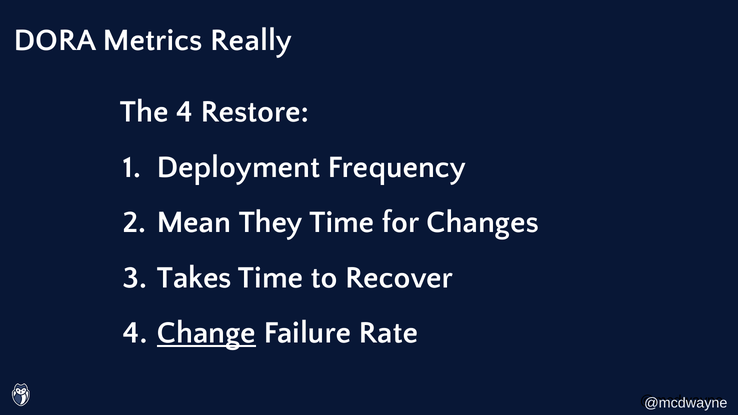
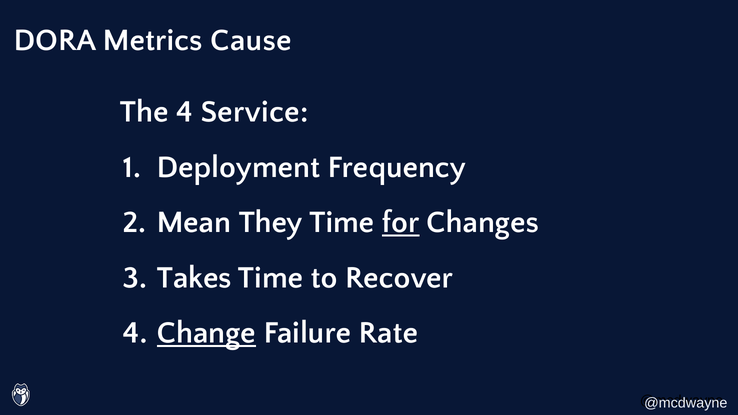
Really: Really -> Cause
Restore: Restore -> Service
for underline: none -> present
